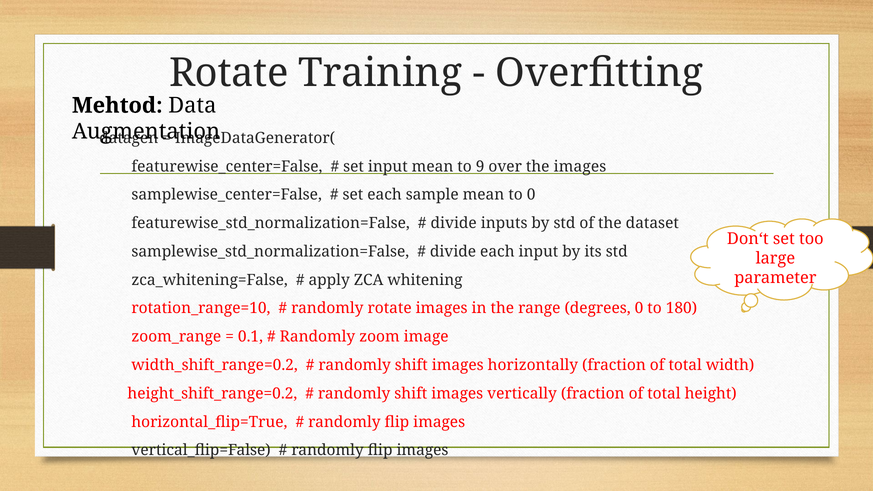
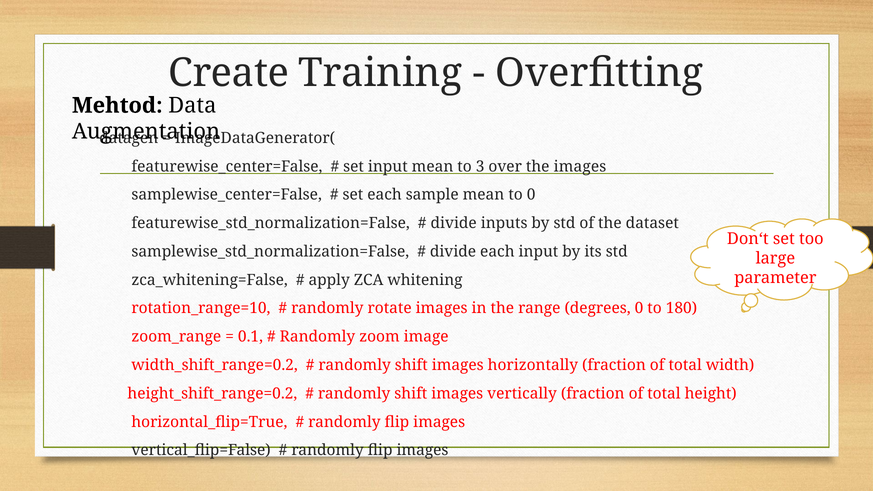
Rotate at (229, 73): Rotate -> Create
9: 9 -> 3
